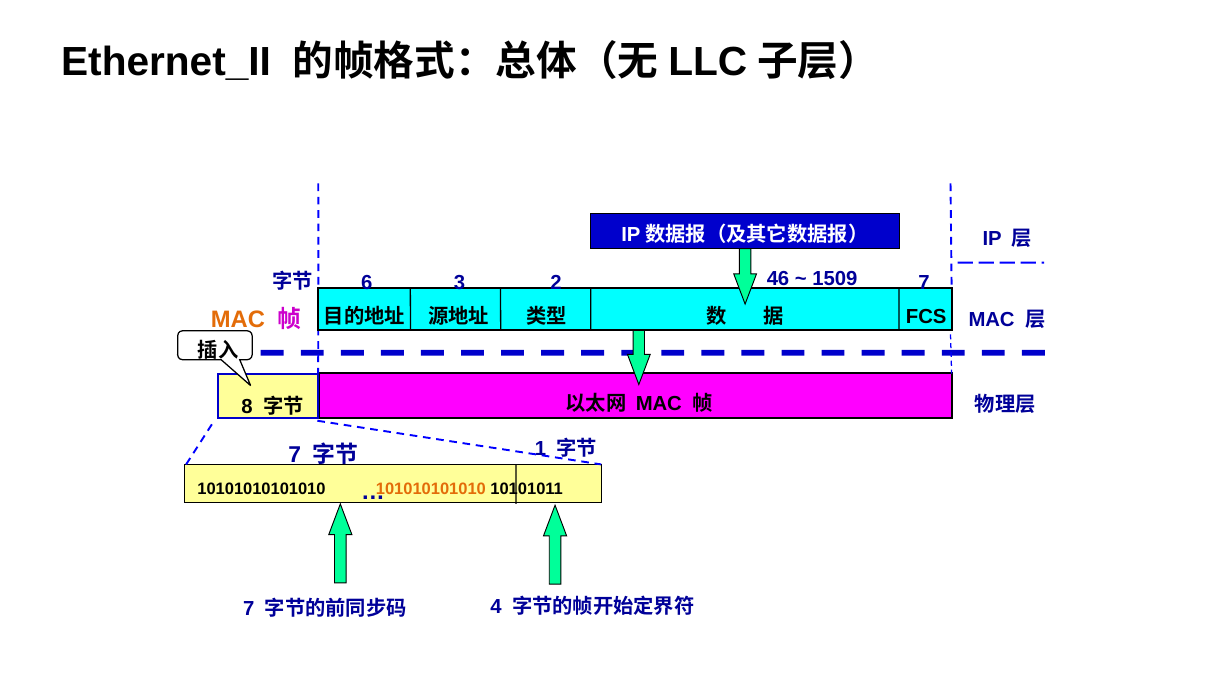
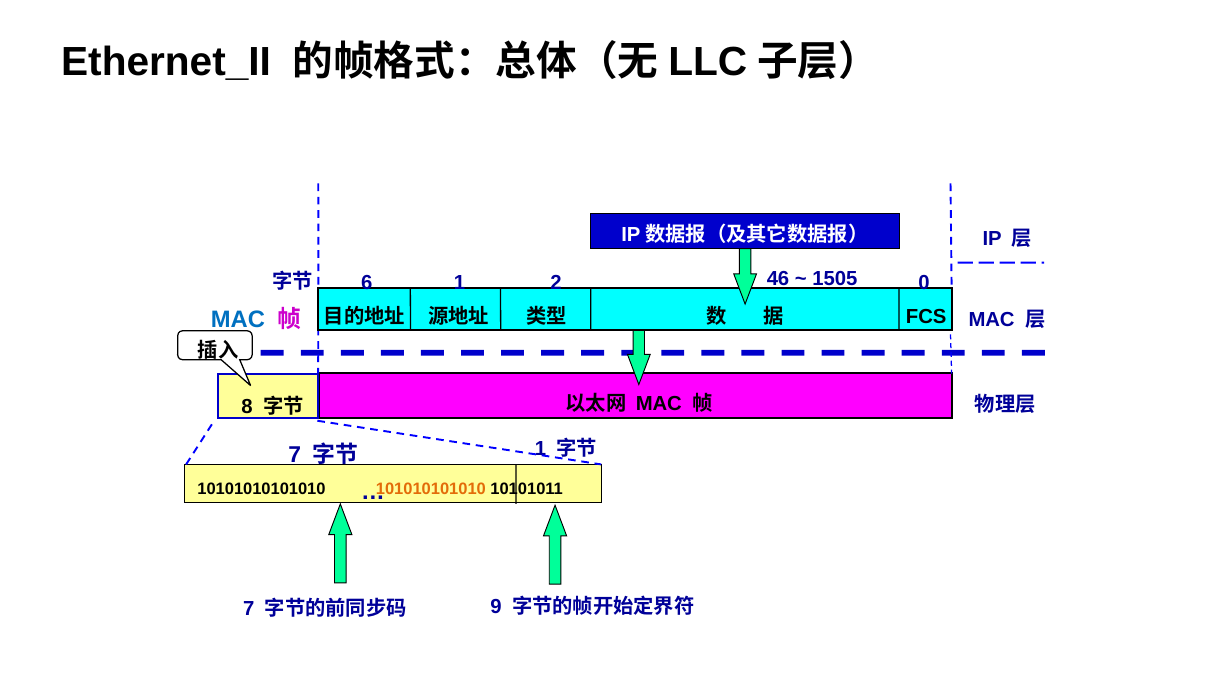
6 3: 3 -> 1
1509: 1509 -> 1505
2 7: 7 -> 0
MAC at (238, 319) colour: orange -> blue
4: 4 -> 9
